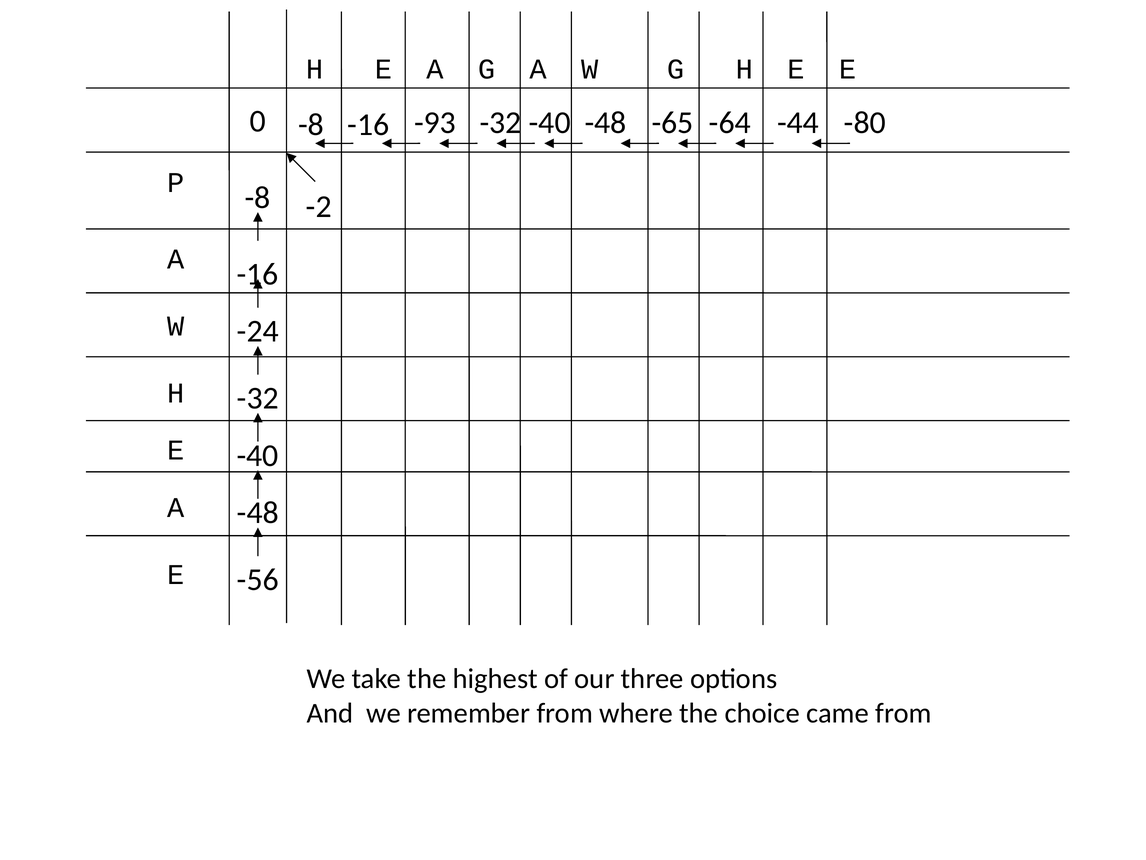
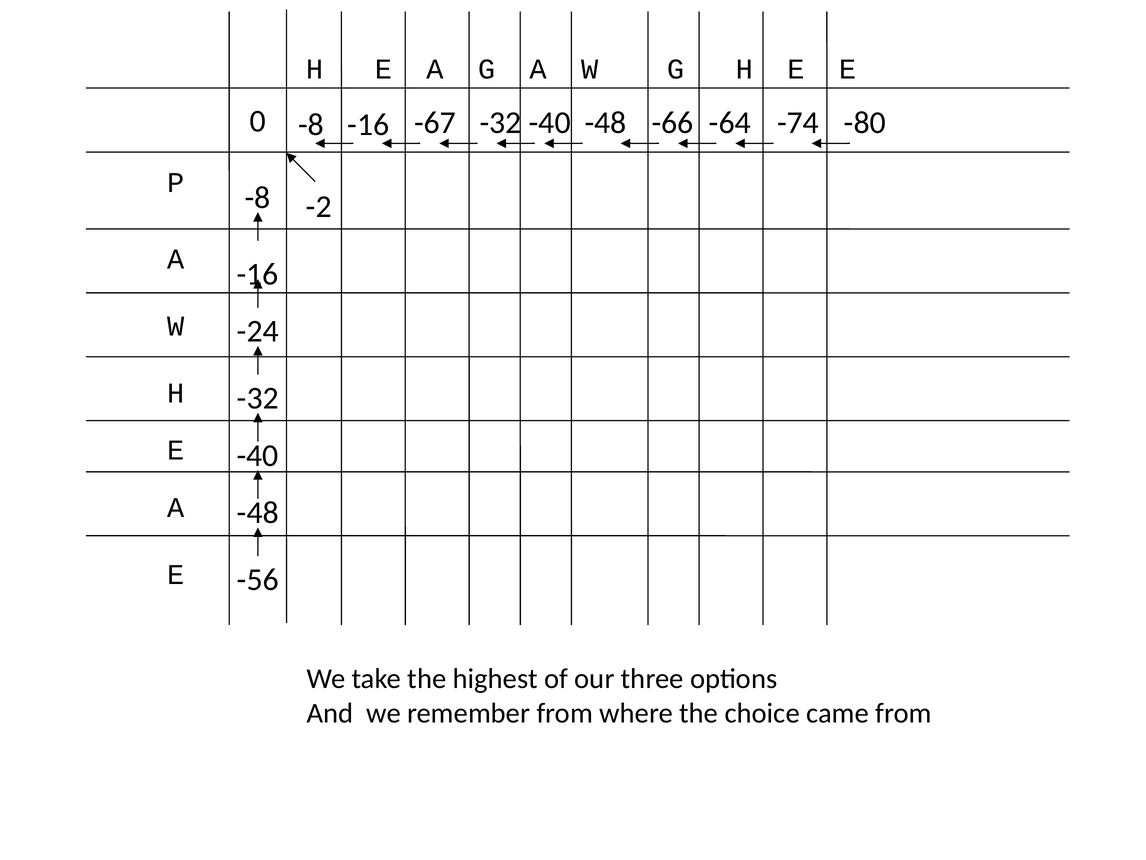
-93: -93 -> -67
-65: -65 -> -66
-44: -44 -> -74
